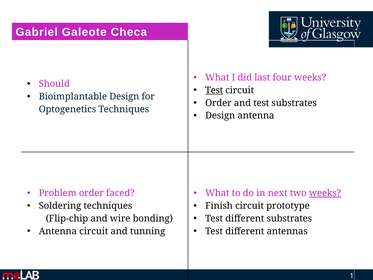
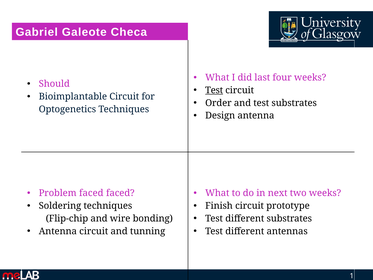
Bioimplantable Design: Design -> Circuit
Problem order: order -> faced
weeks at (325, 193) underline: present -> none
